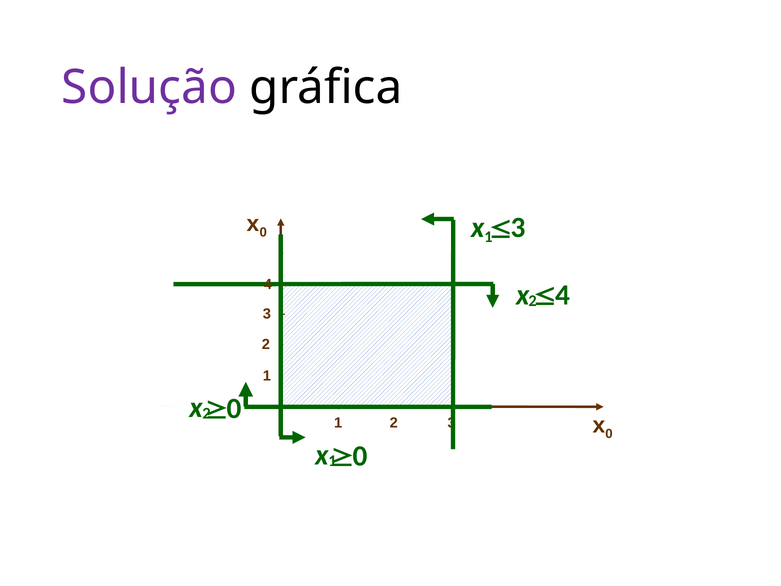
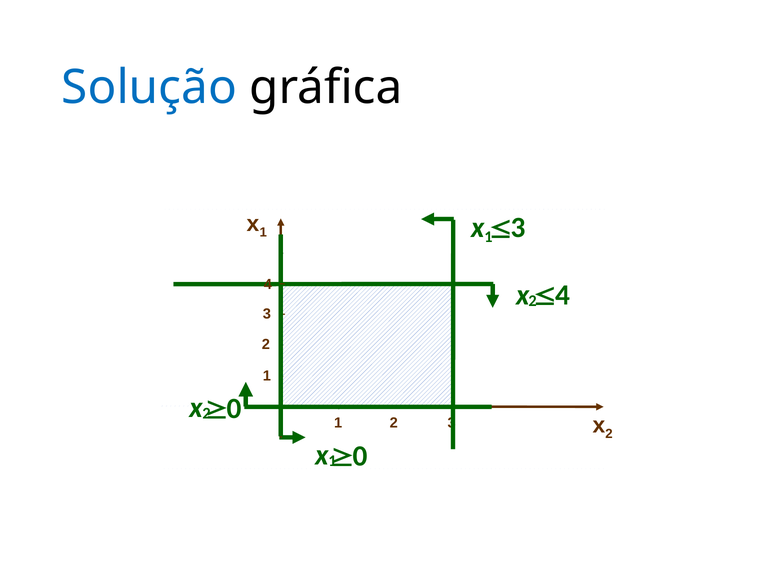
Solução colour: purple -> blue
0 at (263, 232): 0 -> 1
0 at (609, 434): 0 -> 2
